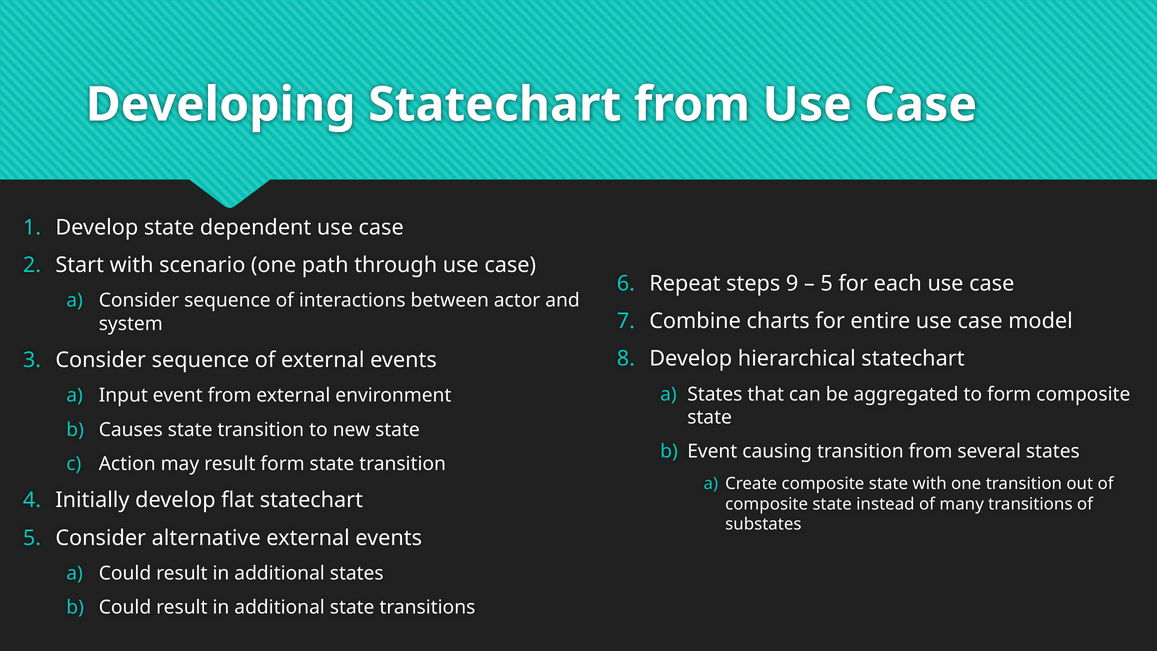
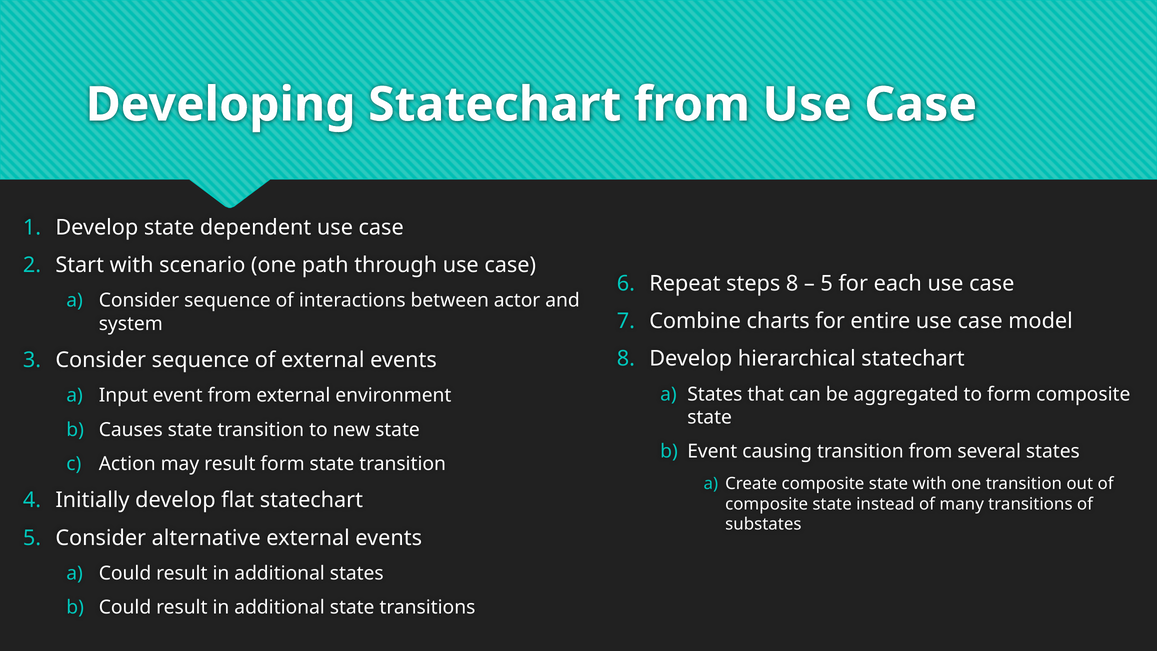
steps 9: 9 -> 8
